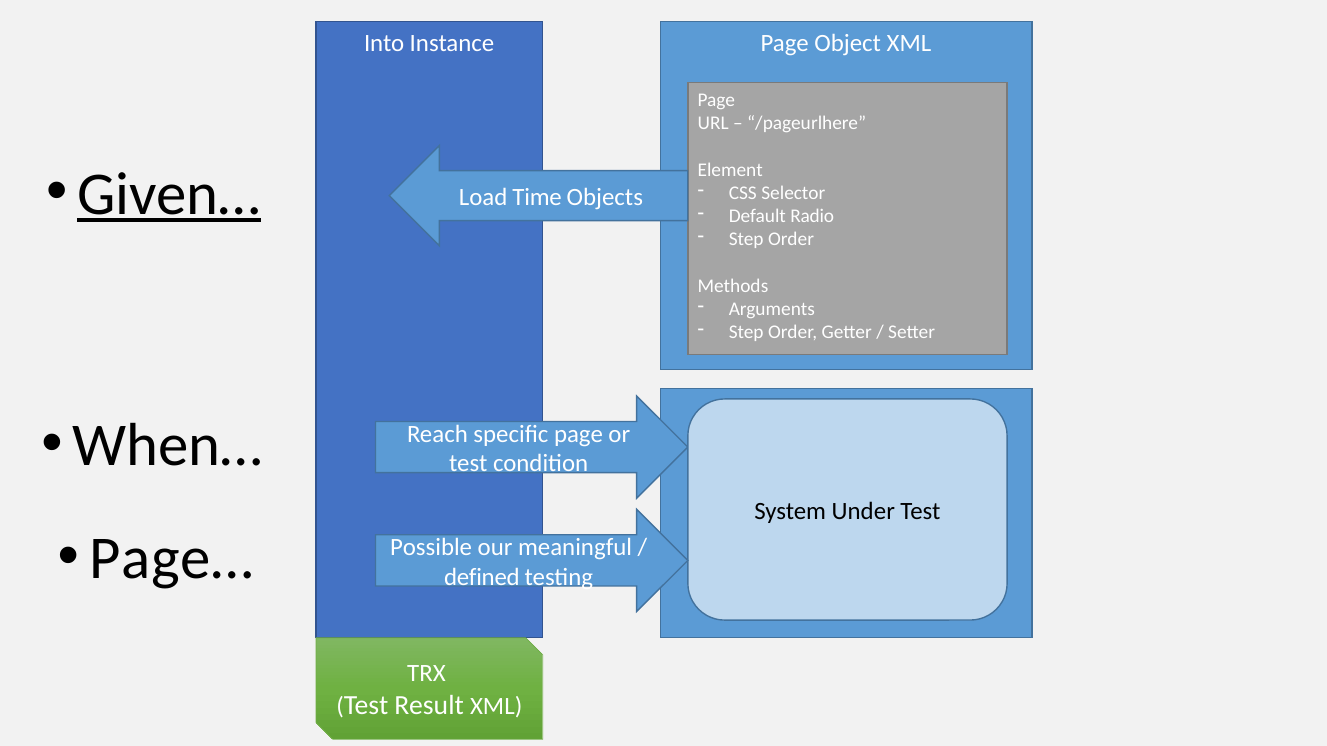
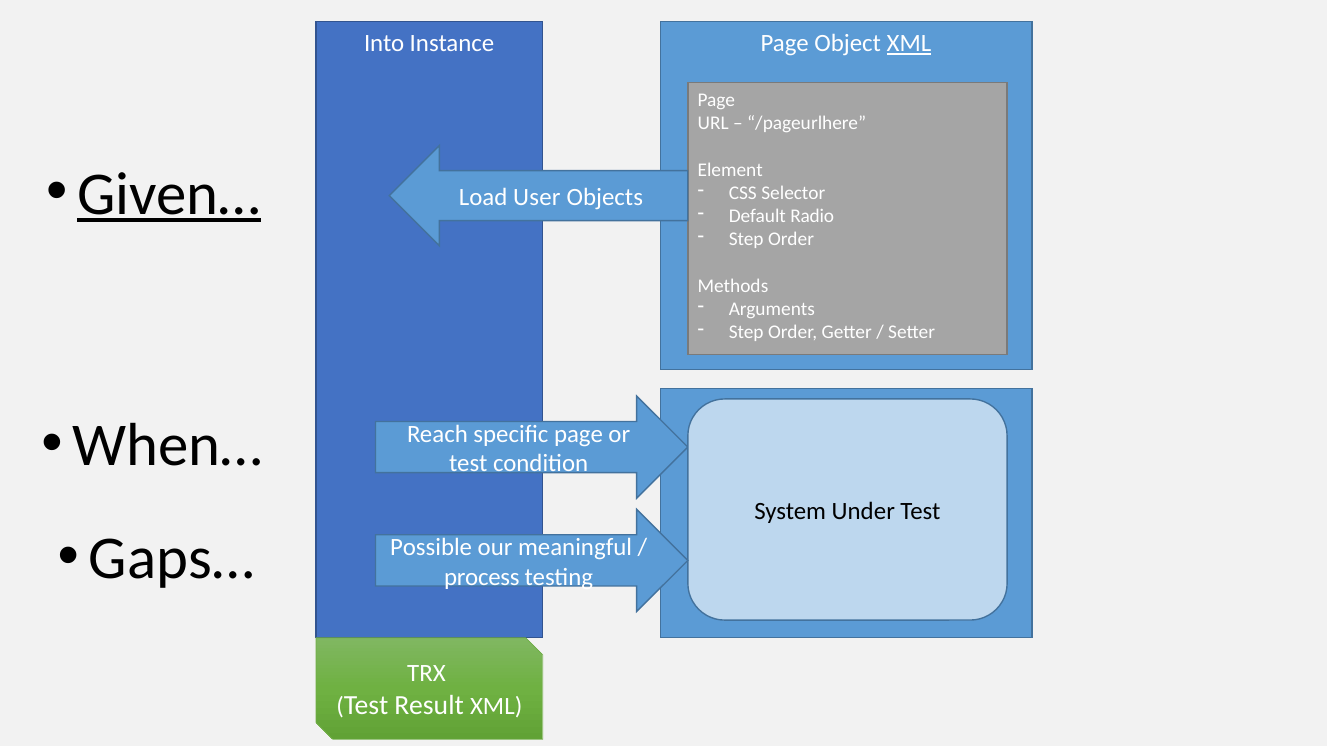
XML at (909, 43) underline: none -> present
Time: Time -> User
Page…: Page… -> Gaps…
defined: defined -> process
